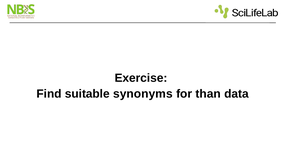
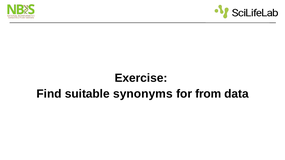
than: than -> from
